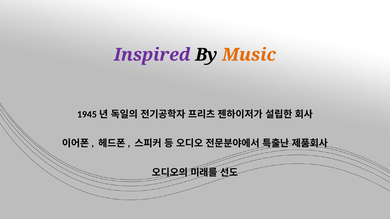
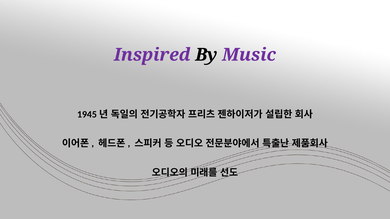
Music colour: orange -> purple
